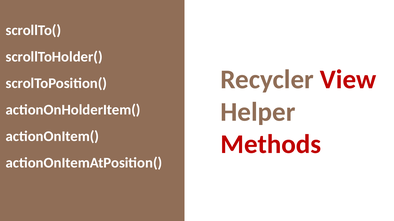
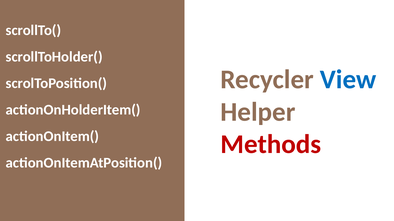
View colour: red -> blue
